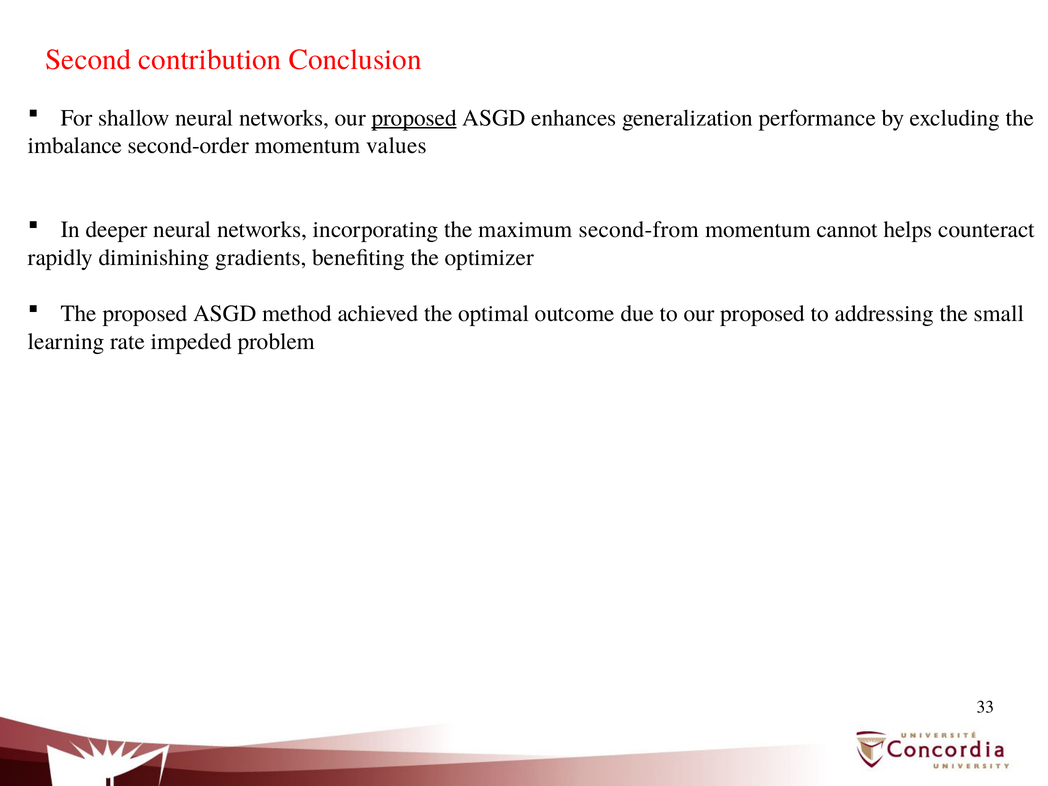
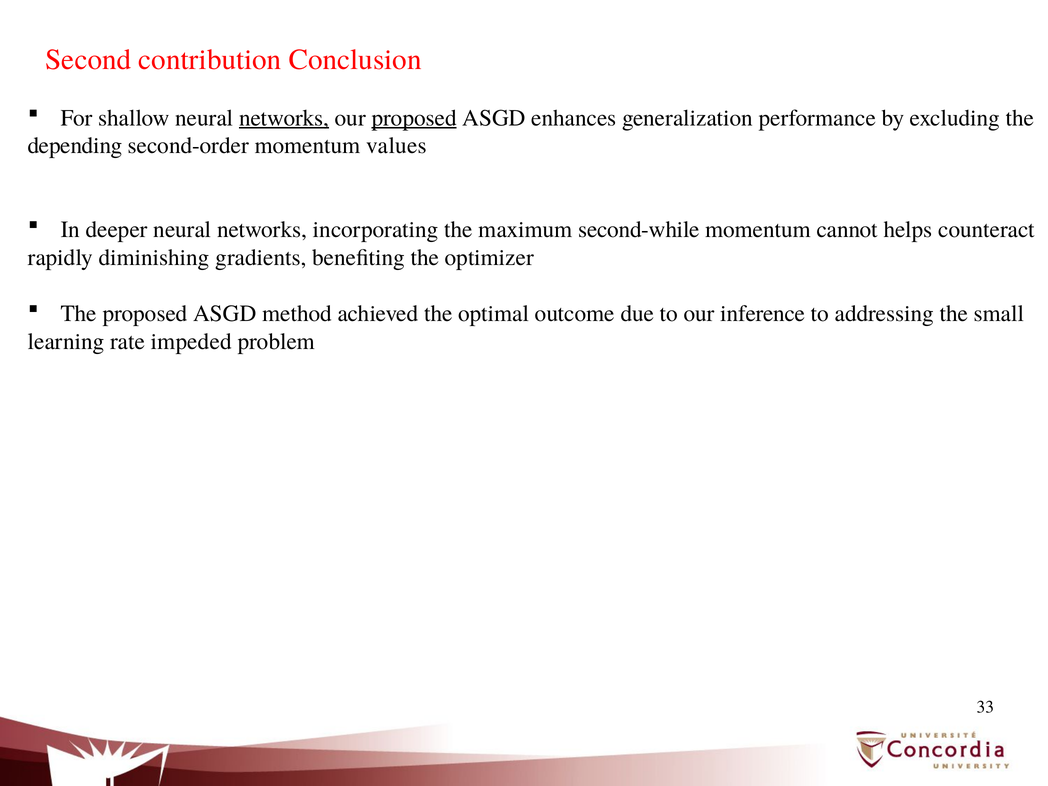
networks at (284, 118) underline: none -> present
imbalance: imbalance -> depending
second-from: second-from -> second-while
to our proposed: proposed -> inference
